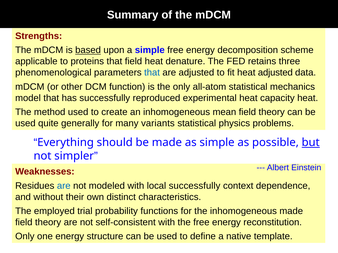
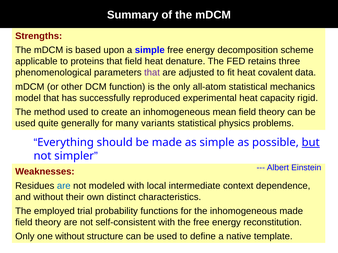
based underline: present -> none
that at (152, 73) colour: blue -> purple
heat adjusted: adjusted -> covalent
capacity heat: heat -> rigid
local successfully: successfully -> intermediate
one energy: energy -> without
